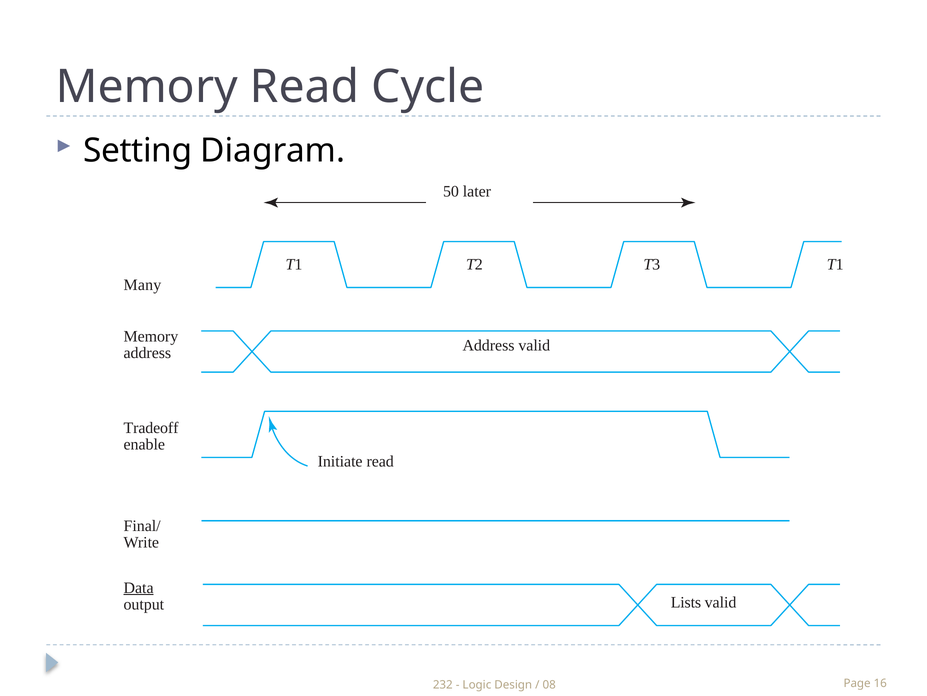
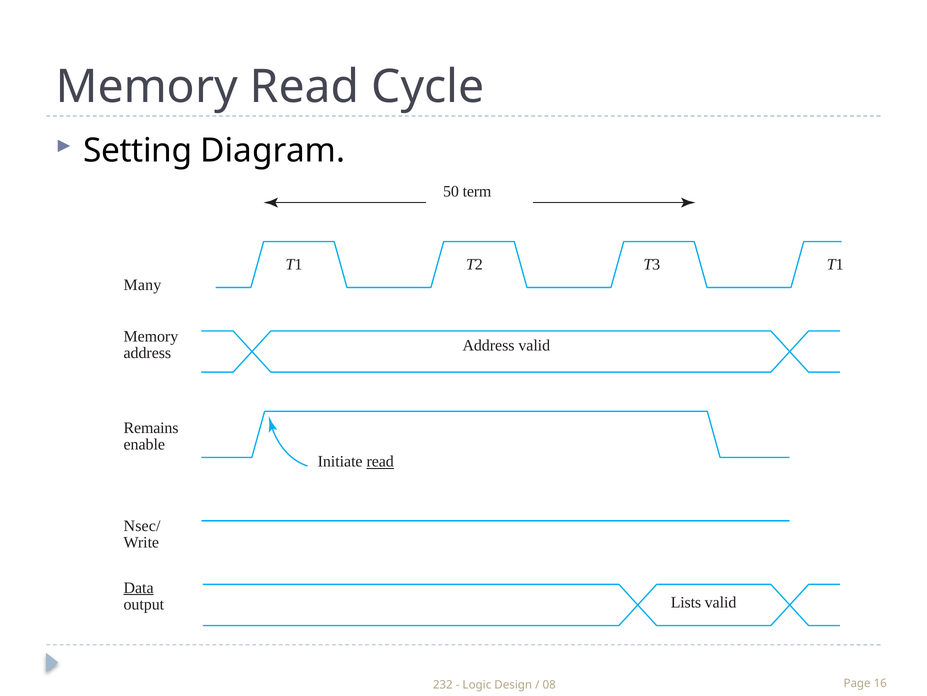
later: later -> term
Tradeoff: Tradeoff -> Remains
read at (380, 461) underline: none -> present
Final/: Final/ -> Nsec/
